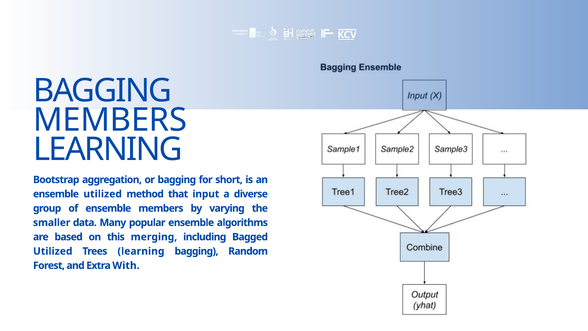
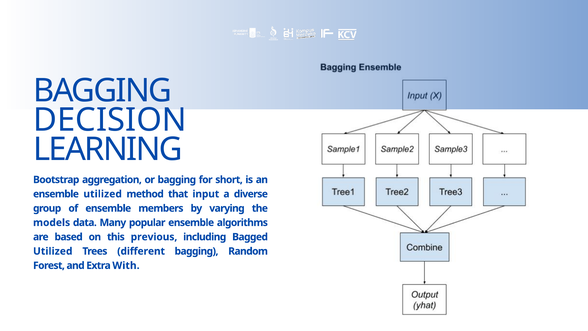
MEMBERS at (110, 120): MEMBERS -> DECISION
smaller: smaller -> models
merging: merging -> previous
Trees learning: learning -> different
